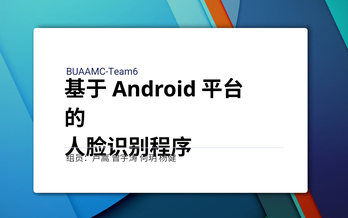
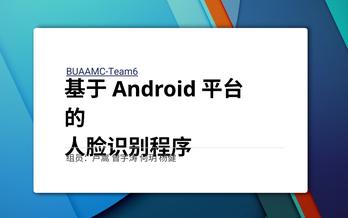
BUAAMC-Team6 underline: none -> present
